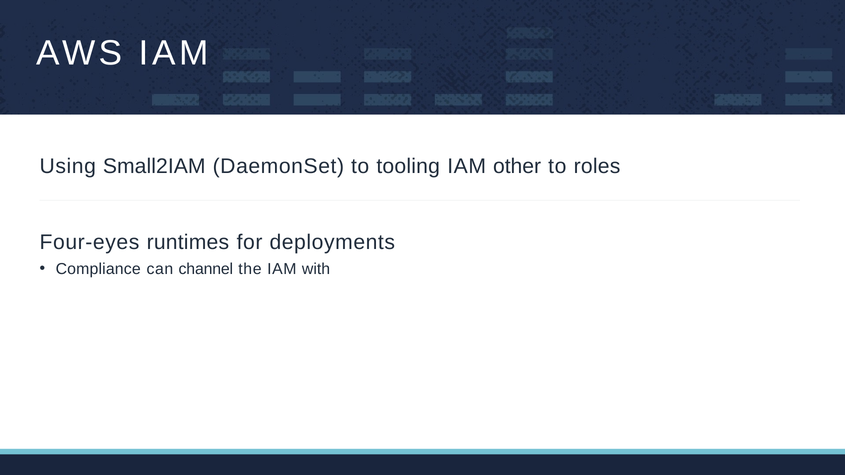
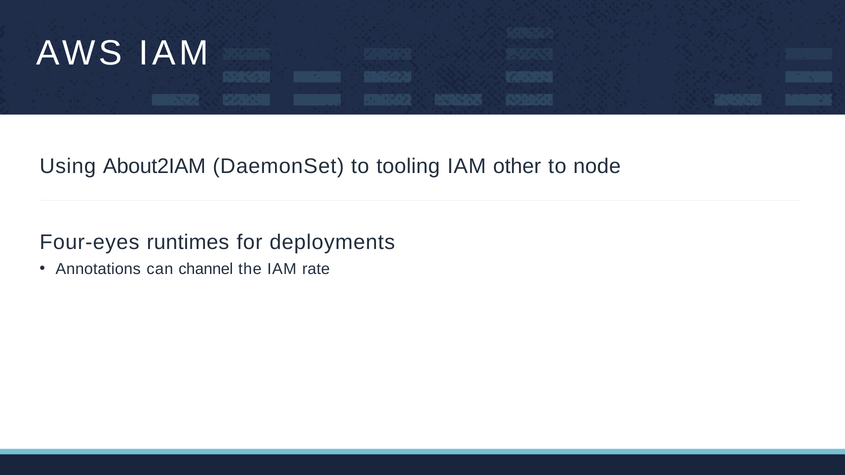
Small2IAM: Small2IAM -> About2IAM
roles: roles -> node
Compliance: Compliance -> Annotations
with: with -> rate
